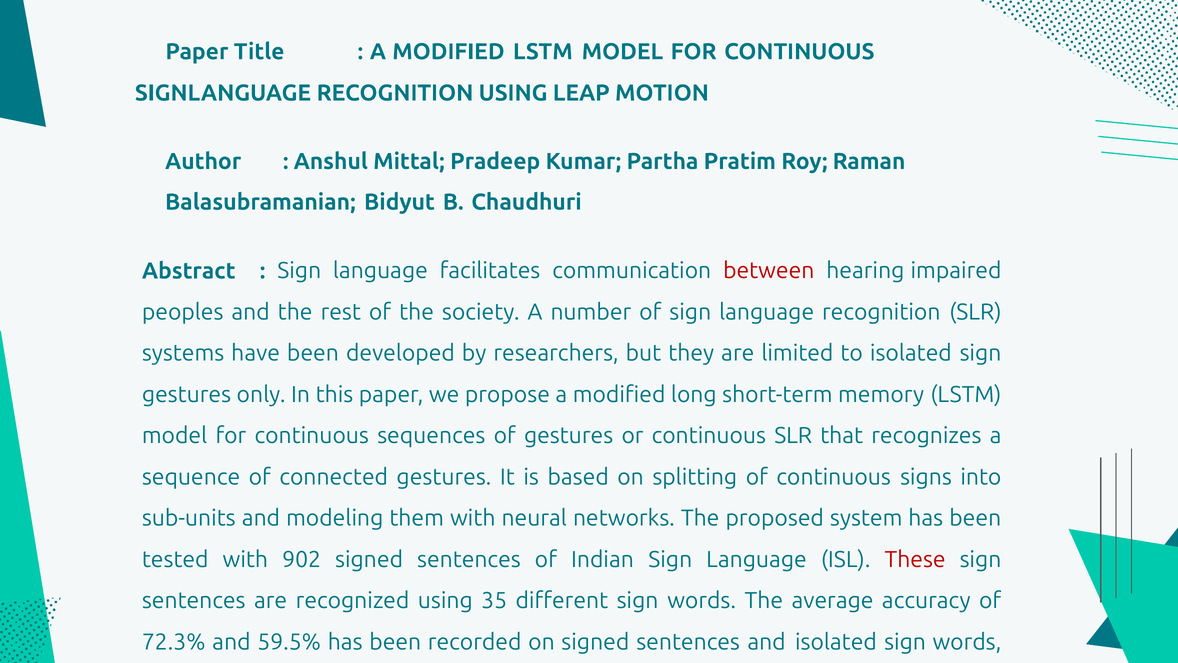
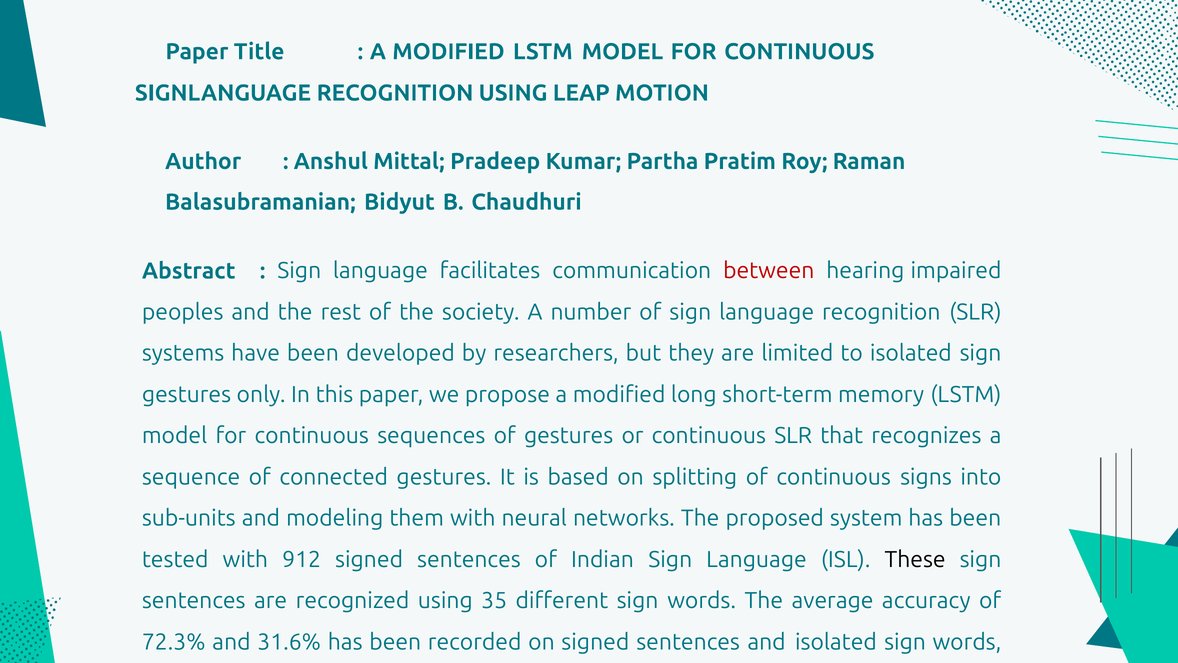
902: 902 -> 912
These colour: red -> black
59.5%: 59.5% -> 31.6%
